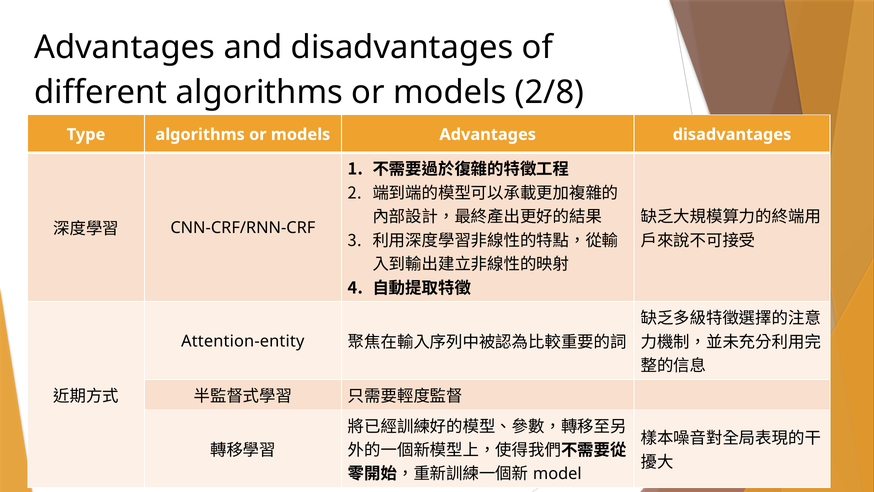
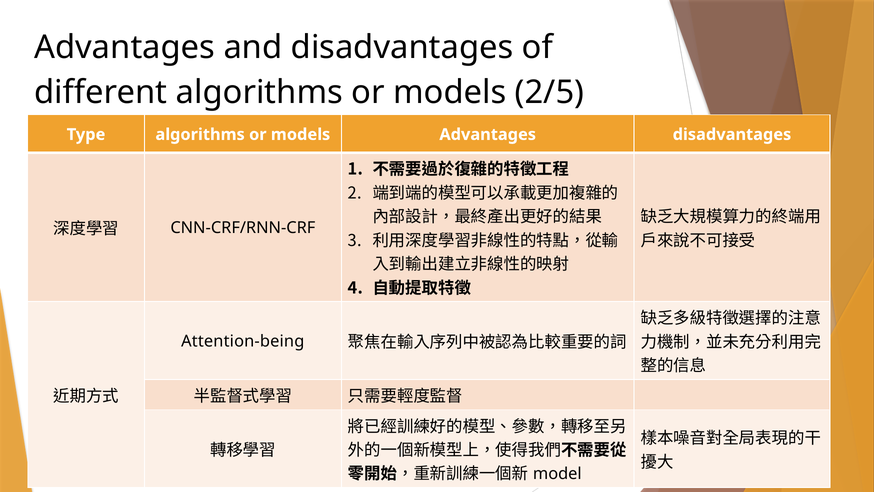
2/8: 2/8 -> 2/5
Attention-entity: Attention-entity -> Attention-being
